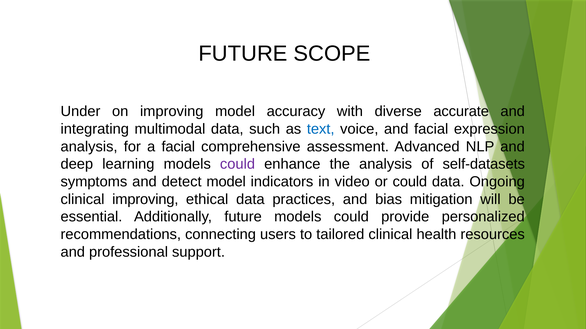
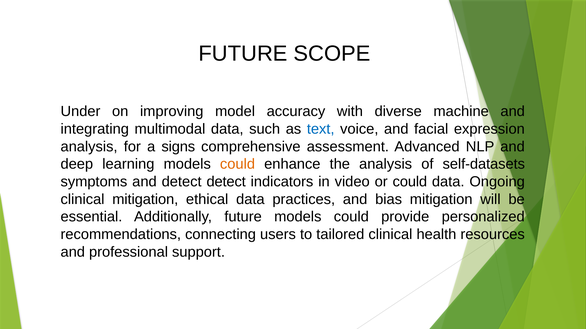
accurate: accurate -> machine
a facial: facial -> signs
could at (238, 164) colour: purple -> orange
detect model: model -> detect
clinical improving: improving -> mitigation
